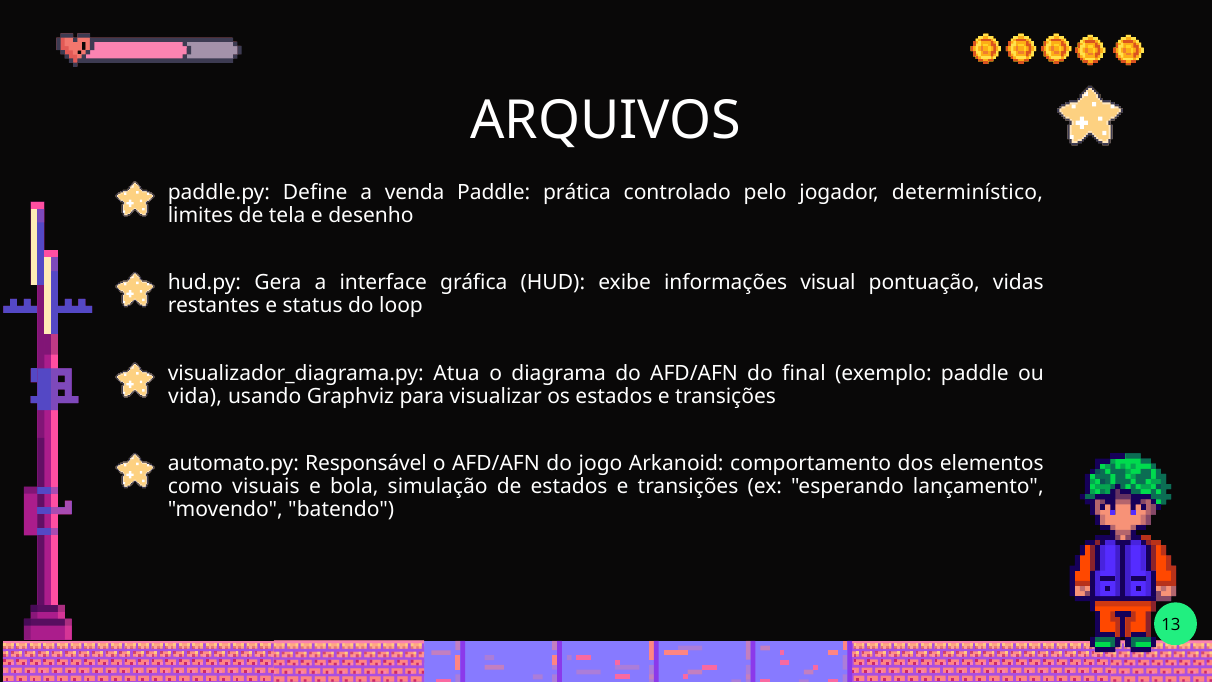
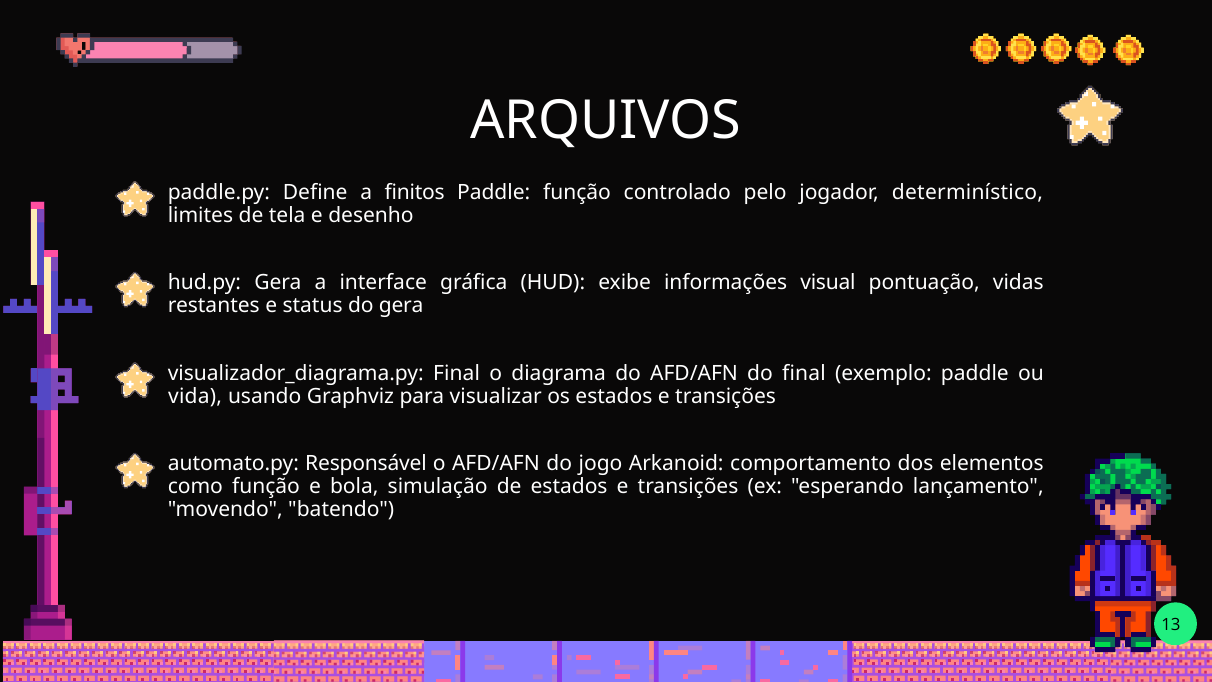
venda: venda -> finitos
Paddle prática: prática -> função
do loop: loop -> gera
visualizador_diagrama.py Atua: Atua -> Final
como visuais: visuais -> função
